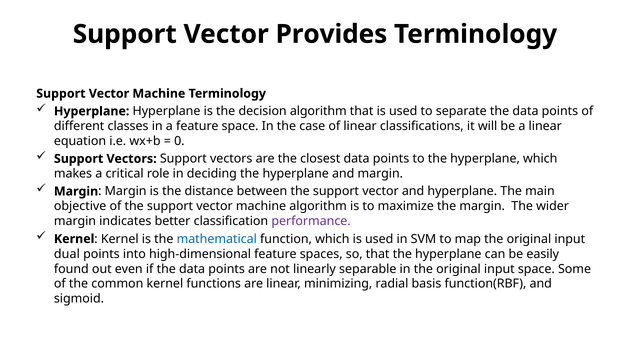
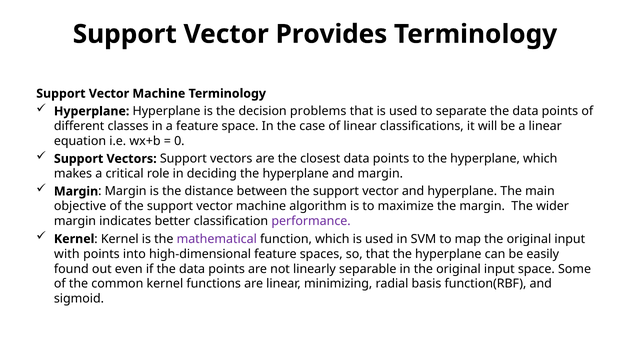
decision algorithm: algorithm -> problems
mathematical colour: blue -> purple
dual: dual -> with
